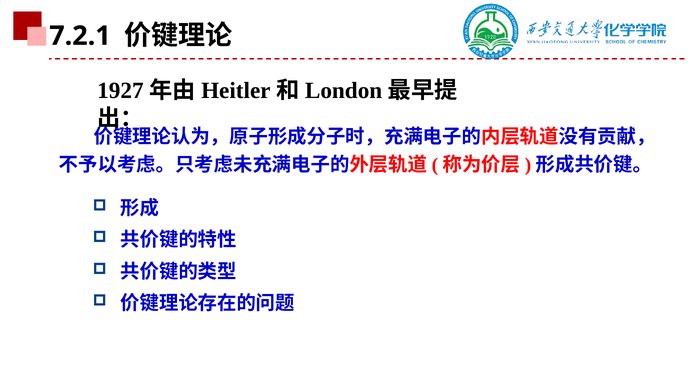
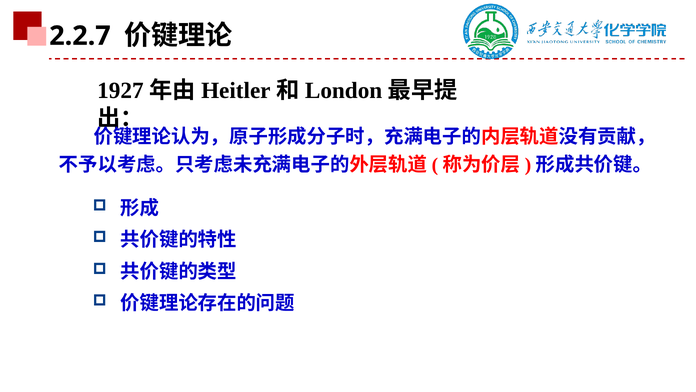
7.2.1: 7.2.1 -> 2.2.7
